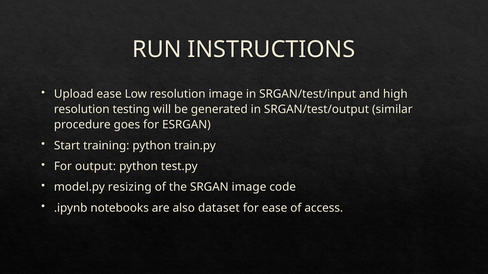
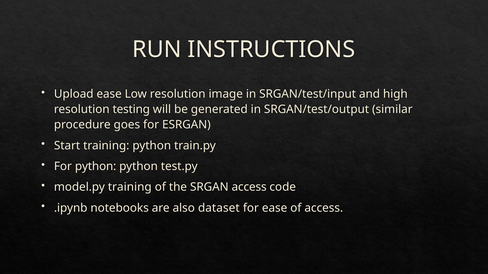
For output: output -> python
model.py resizing: resizing -> training
SRGAN image: image -> access
